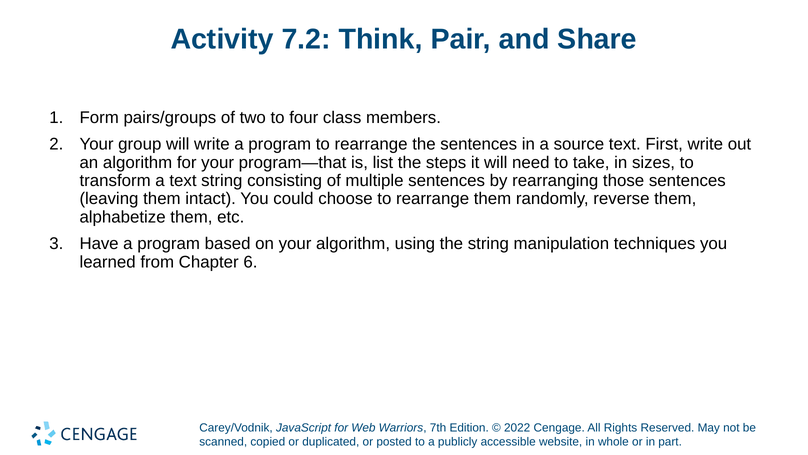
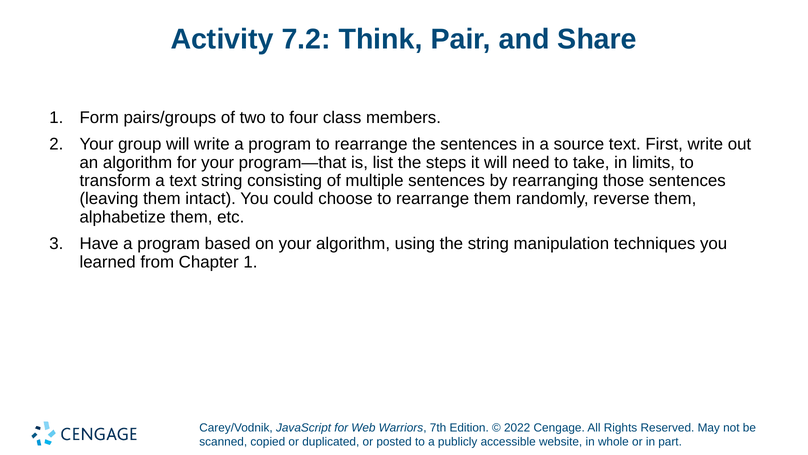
sizes: sizes -> limits
Chapter 6: 6 -> 1
